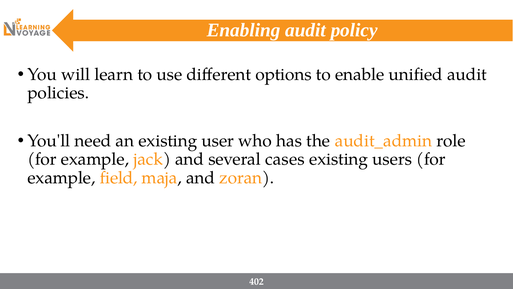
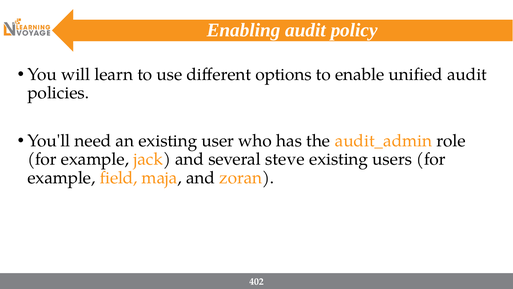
cases: cases -> steve
